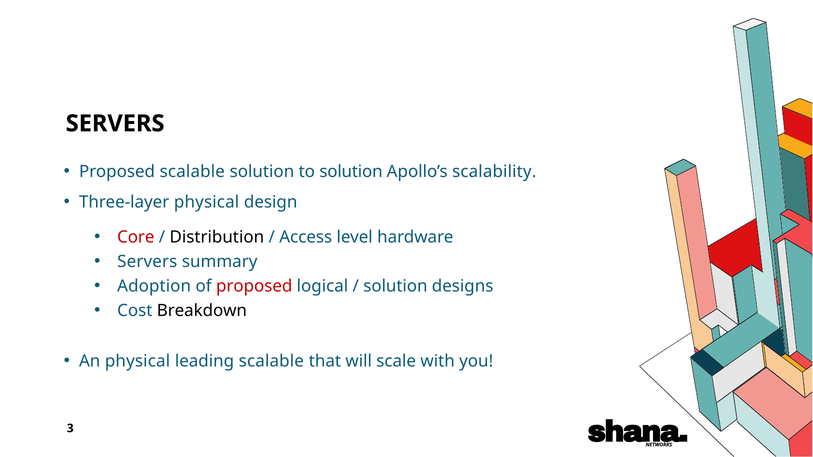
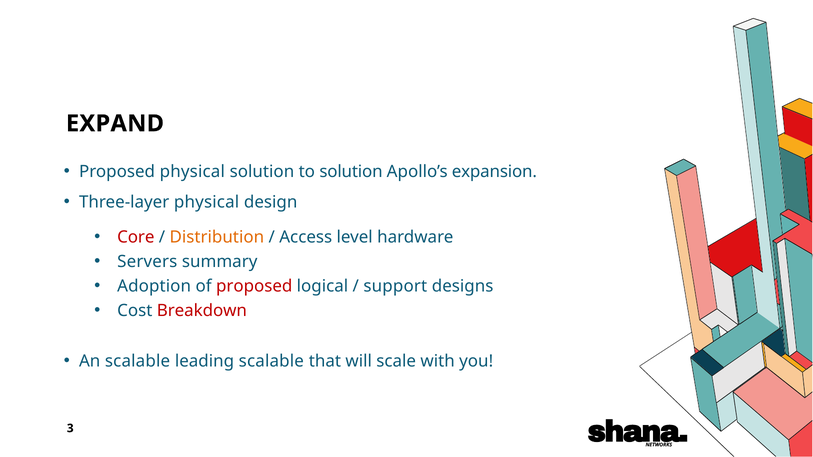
SERVERS at (115, 124): SERVERS -> EXPAND
Proposed scalable: scalable -> physical
scalability: scalability -> expansion
Distribution colour: black -> orange
solution at (395, 286): solution -> support
Breakdown colour: black -> red
An physical: physical -> scalable
